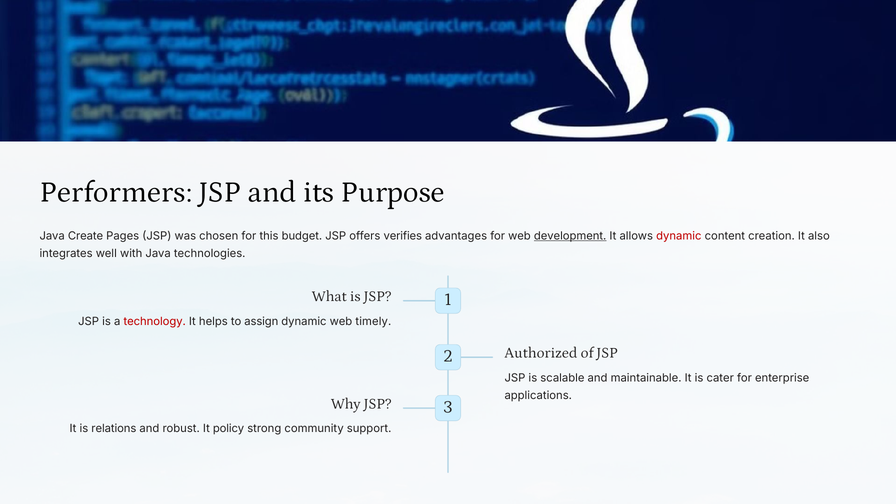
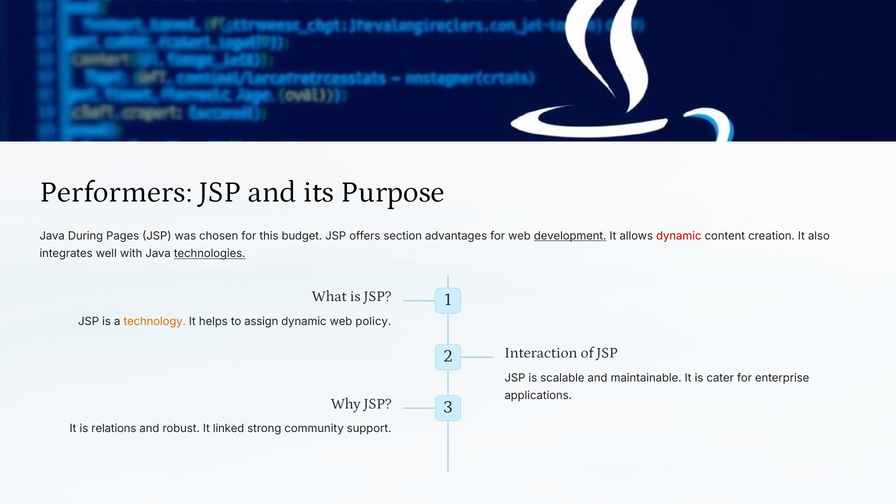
Create: Create -> During
verifies: verifies -> section
technologies underline: none -> present
technology colour: red -> orange
timely: timely -> policy
Authorized: Authorized -> Interaction
policy: policy -> linked
